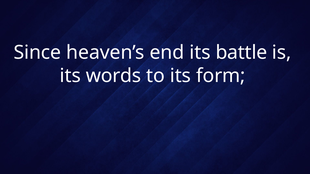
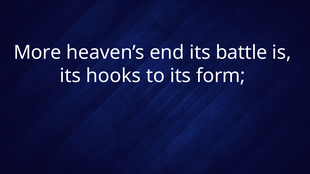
Since: Since -> More
words: words -> hooks
